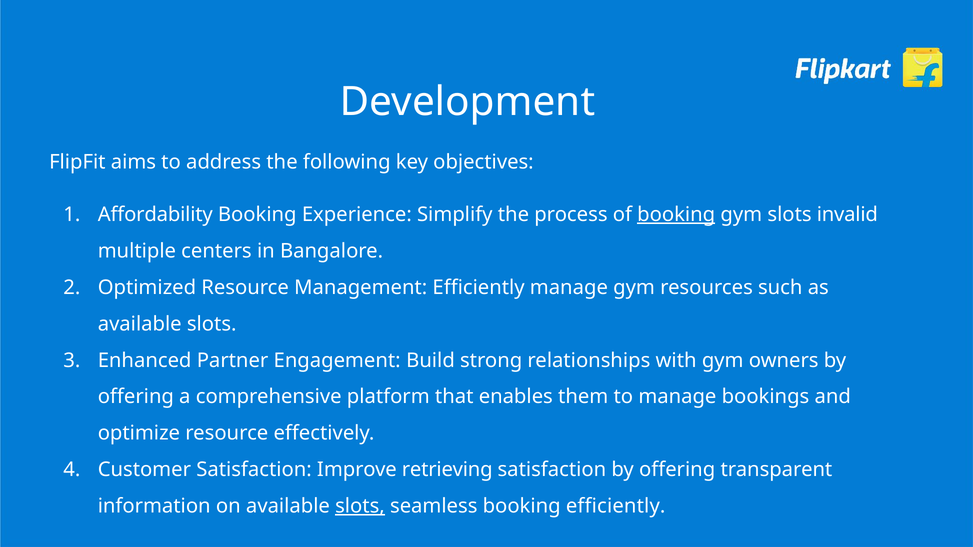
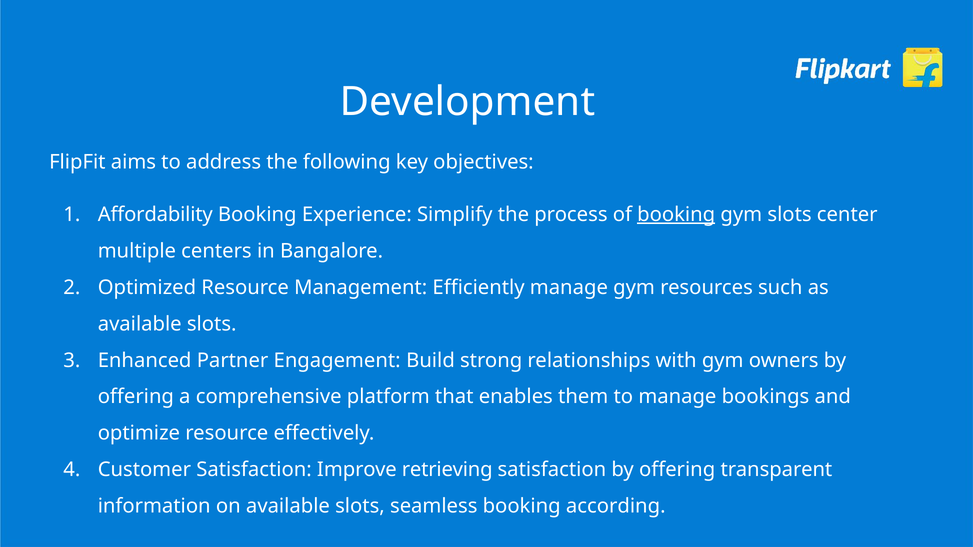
invalid: invalid -> center
slots at (360, 506) underline: present -> none
booking efficiently: efficiently -> according
